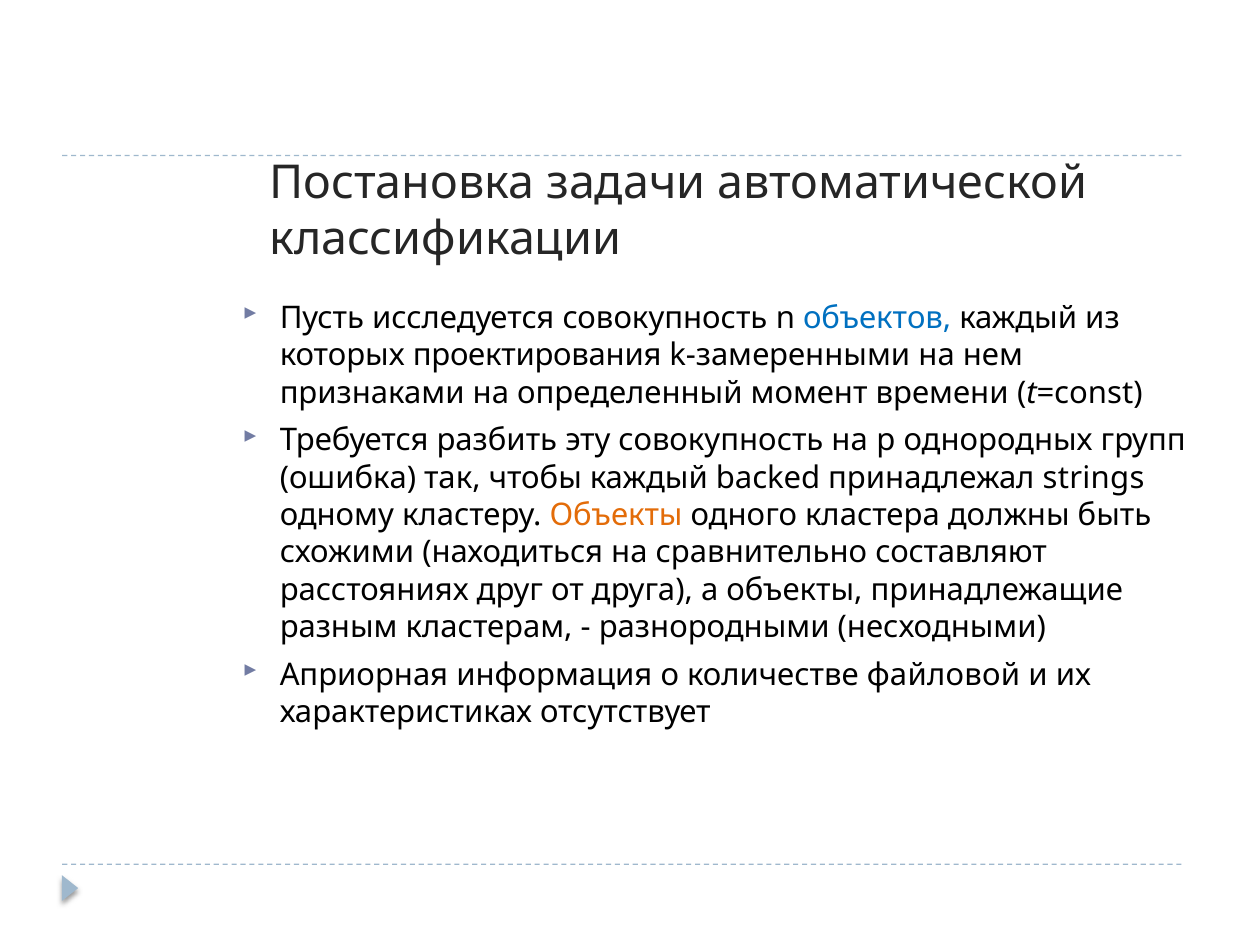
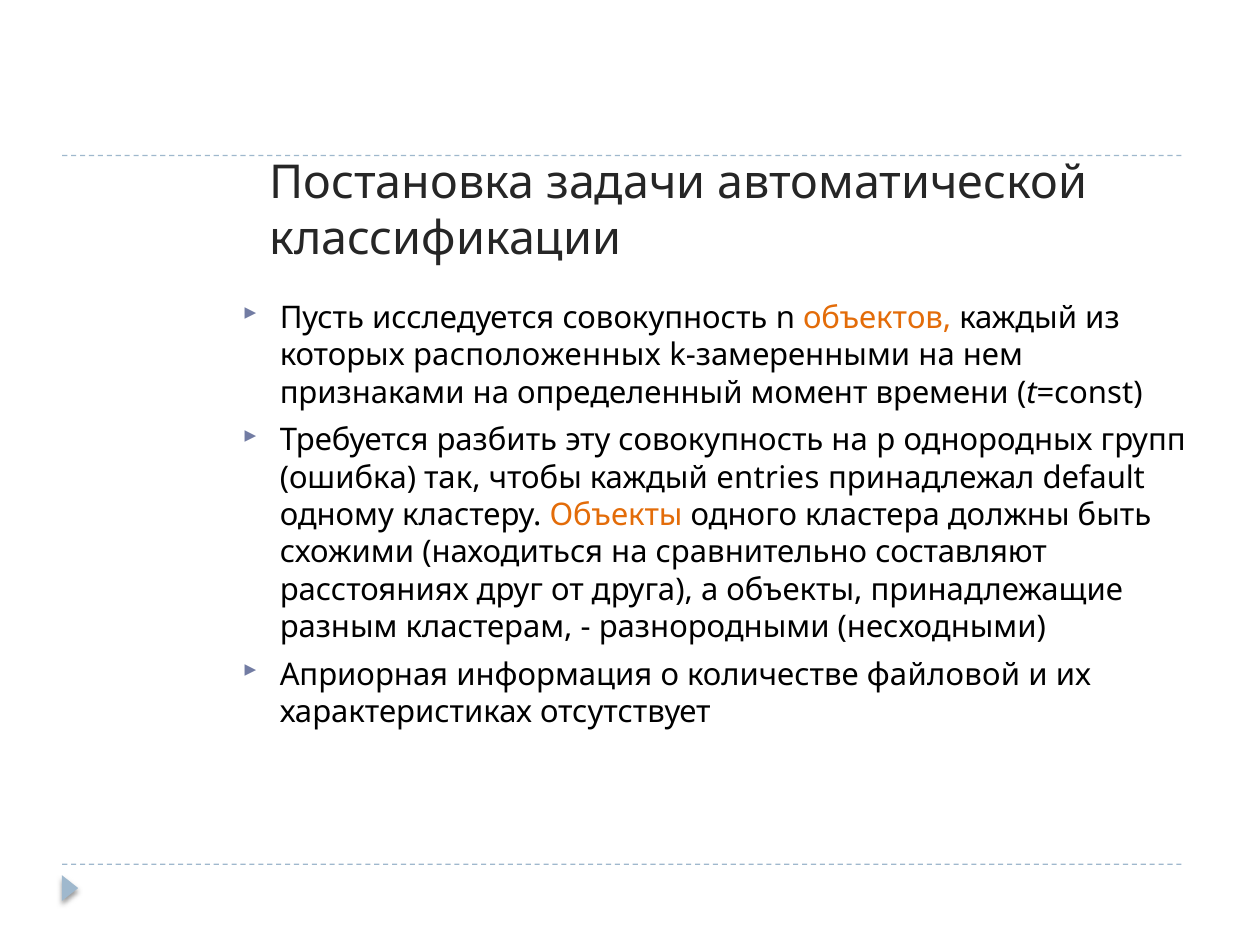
объектов colour: blue -> orange
проектирования: проектирования -> расположенных
backed: backed -> entries
strings: strings -> default
